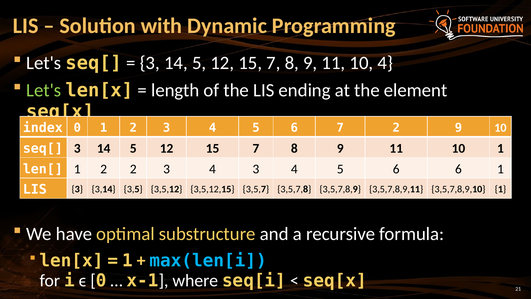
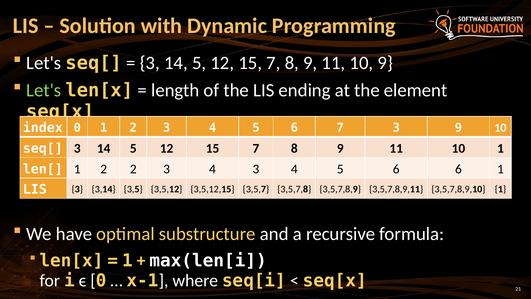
10 4: 4 -> 9
7 2: 2 -> 3
max(len[i colour: light blue -> white
